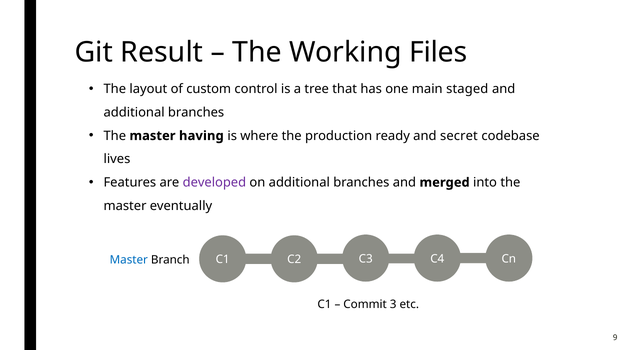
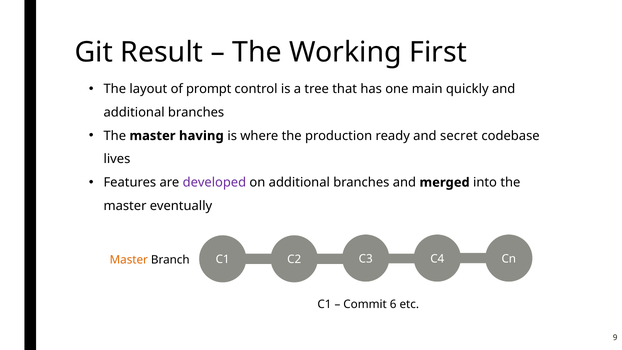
Files: Files -> First
custom: custom -> prompt
staged: staged -> quickly
Master at (129, 260) colour: blue -> orange
3: 3 -> 6
